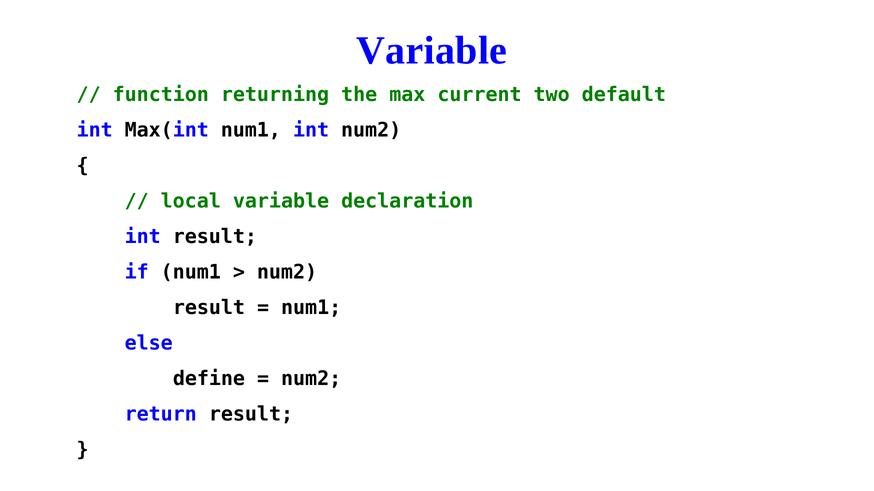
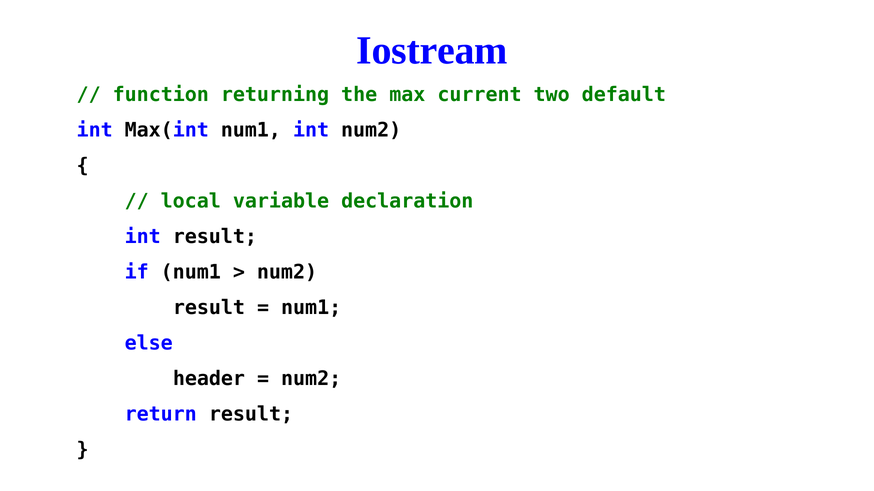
Variable at (432, 51): Variable -> Iostream
define: define -> header
